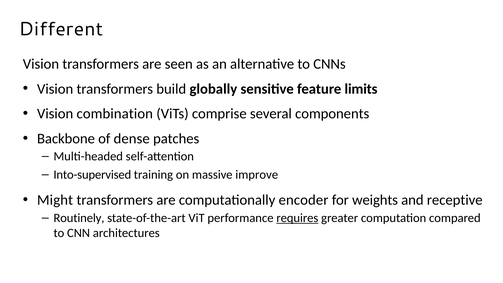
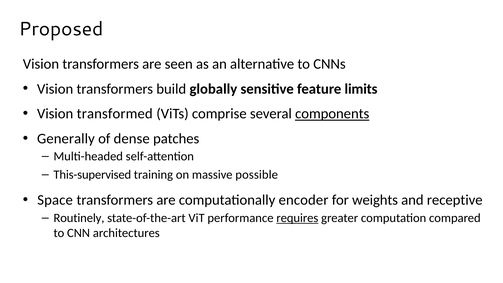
Different: Different -> Proposed
combination: combination -> transformed
components underline: none -> present
Backbone: Backbone -> Generally
Into-supervised: Into-supervised -> This-supervised
improve: improve -> possible
Might: Might -> Space
